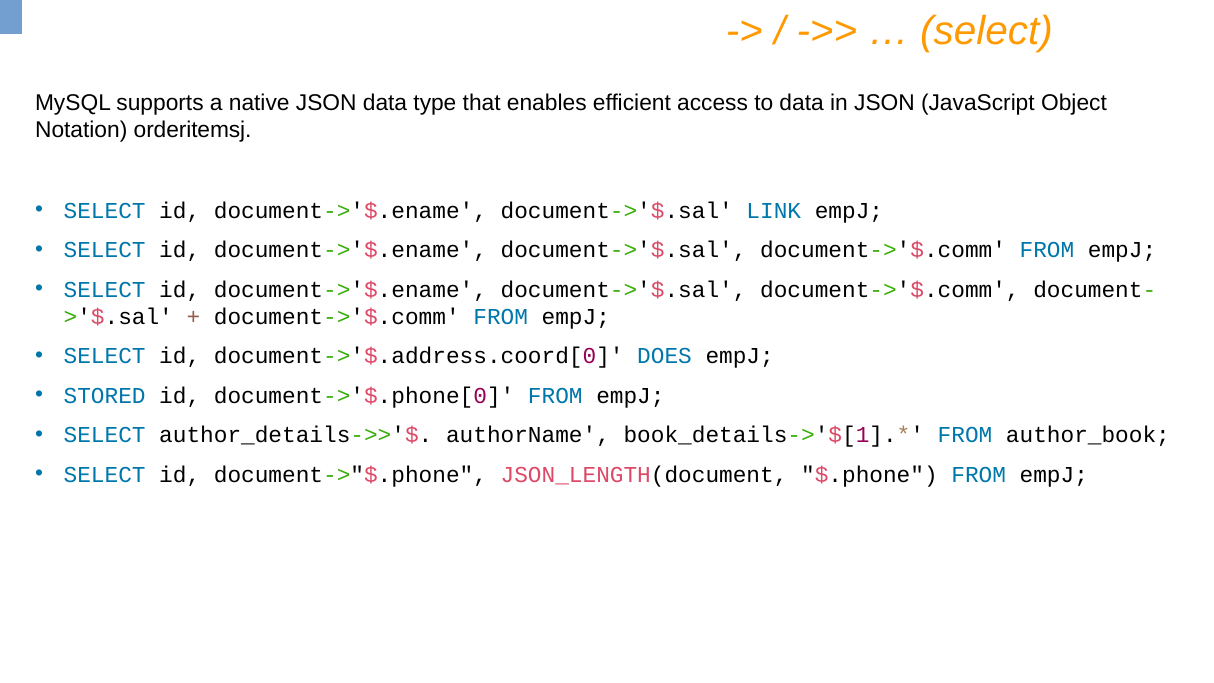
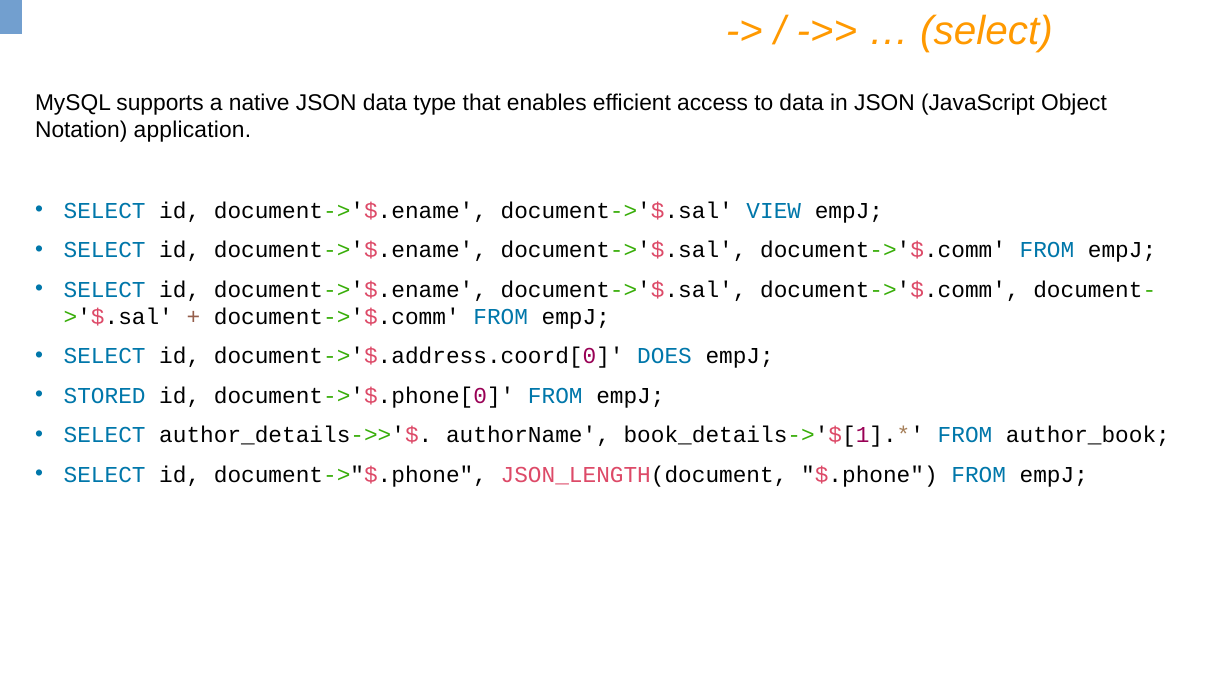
orderitemsj: orderitemsj -> application
LINK: LINK -> VIEW
